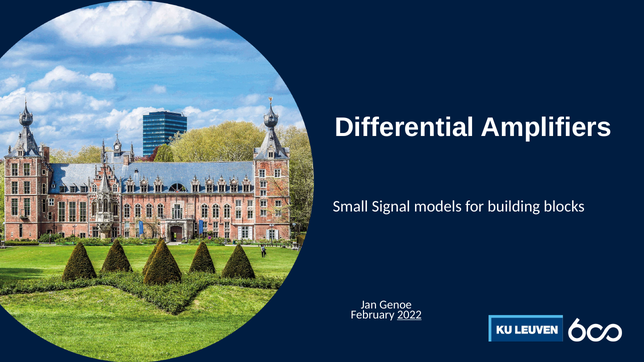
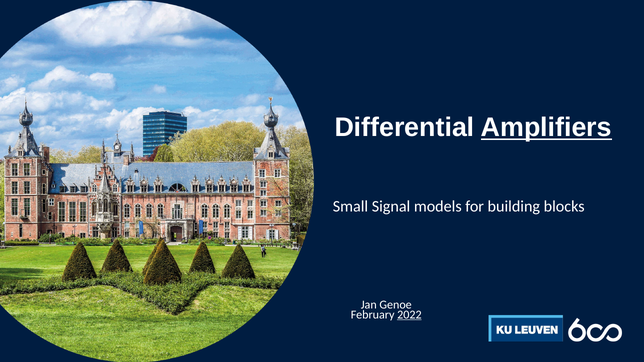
Amplifiers underline: none -> present
